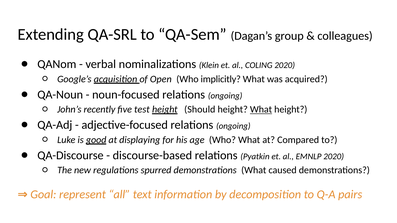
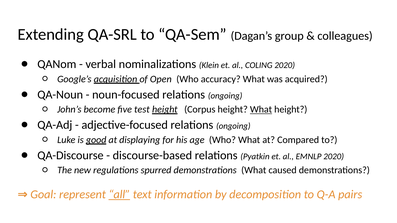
implicitly: implicitly -> accuracy
recently: recently -> become
Should: Should -> Corpus
all underline: none -> present
